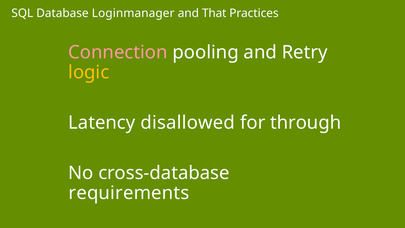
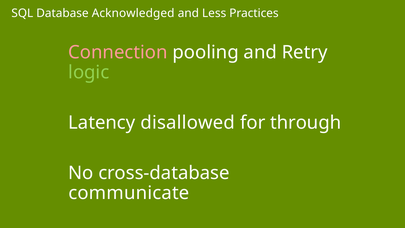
Loginmanager: Loginmanager -> Acknowledged
That: That -> Less
logic colour: yellow -> light green
requirements: requirements -> communicate
